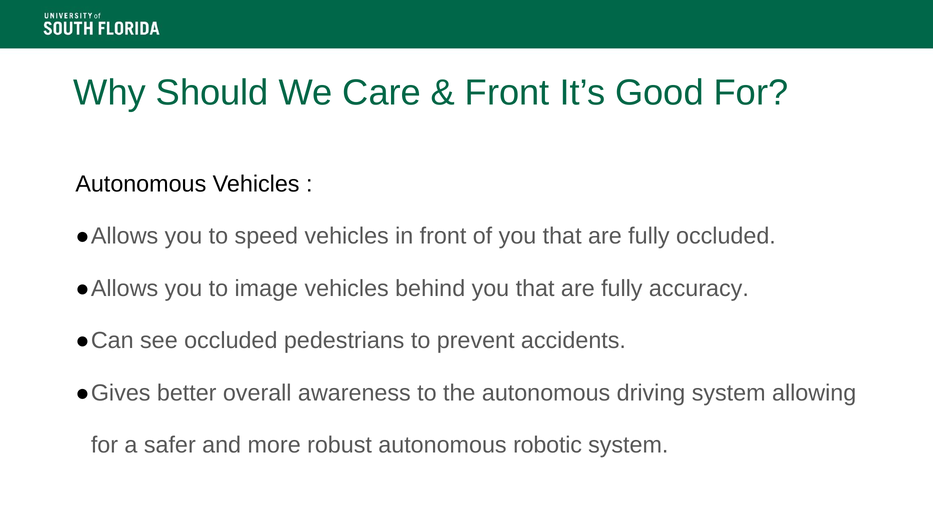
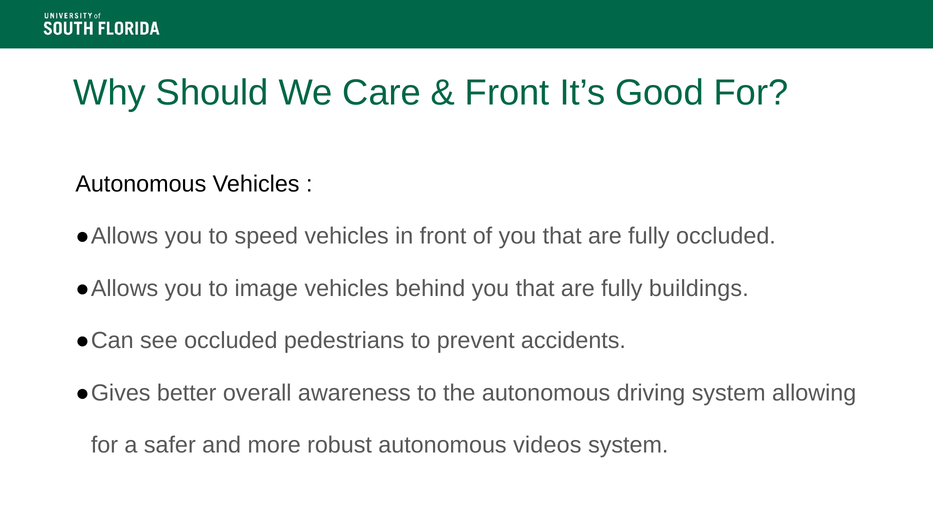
accuracy: accuracy -> buildings
robotic: robotic -> videos
